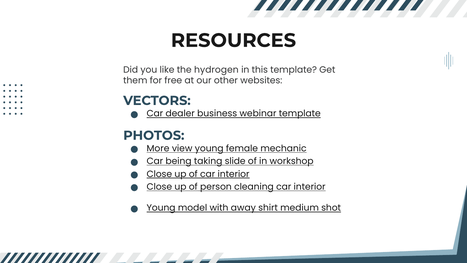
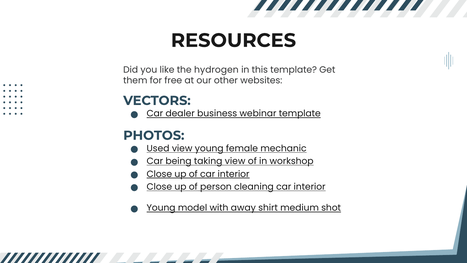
More: More -> Used
taking slide: slide -> view
